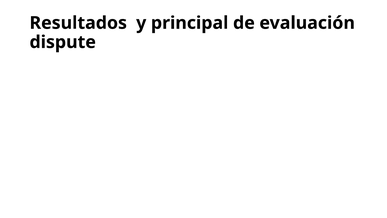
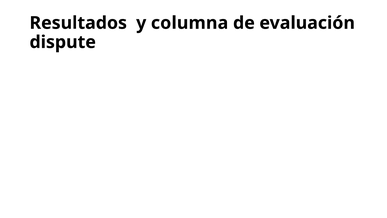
principal: principal -> columna
